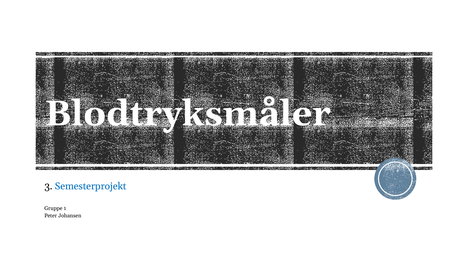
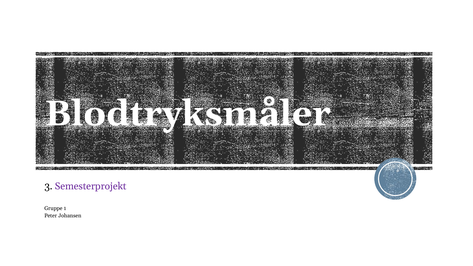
Semesterprojekt colour: blue -> purple
